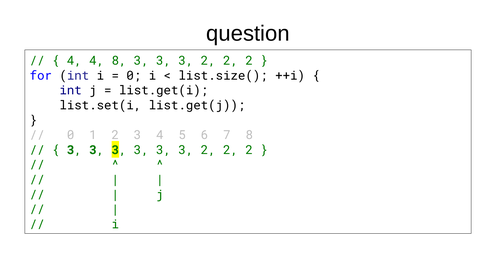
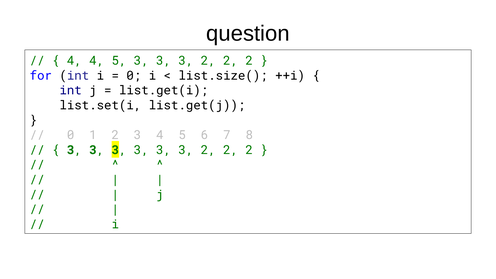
4 4 8: 8 -> 5
